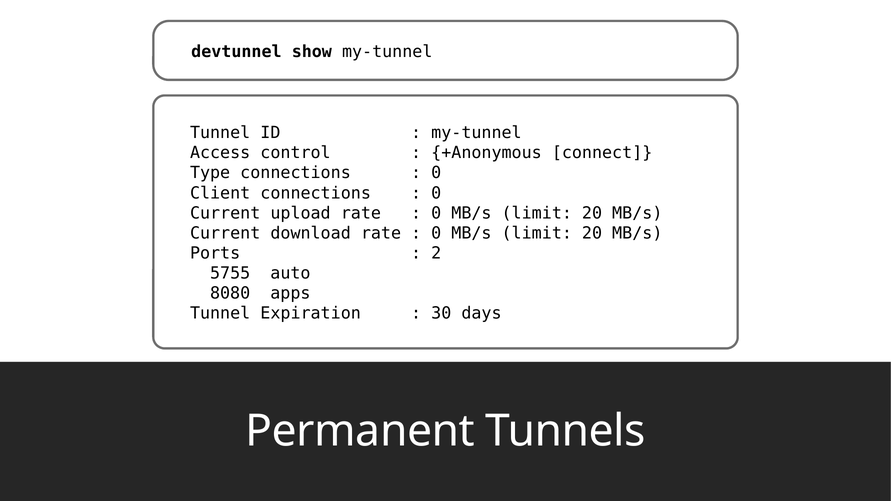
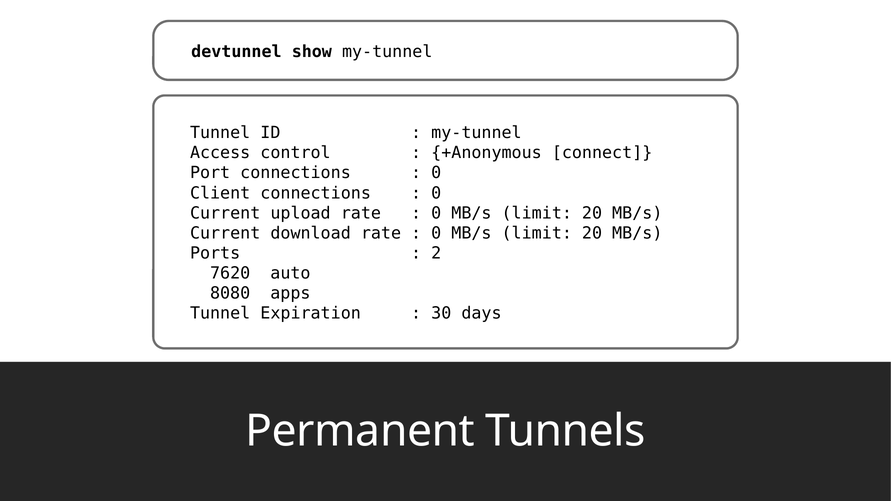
Type: Type -> Port
5755: 5755 -> 7620
